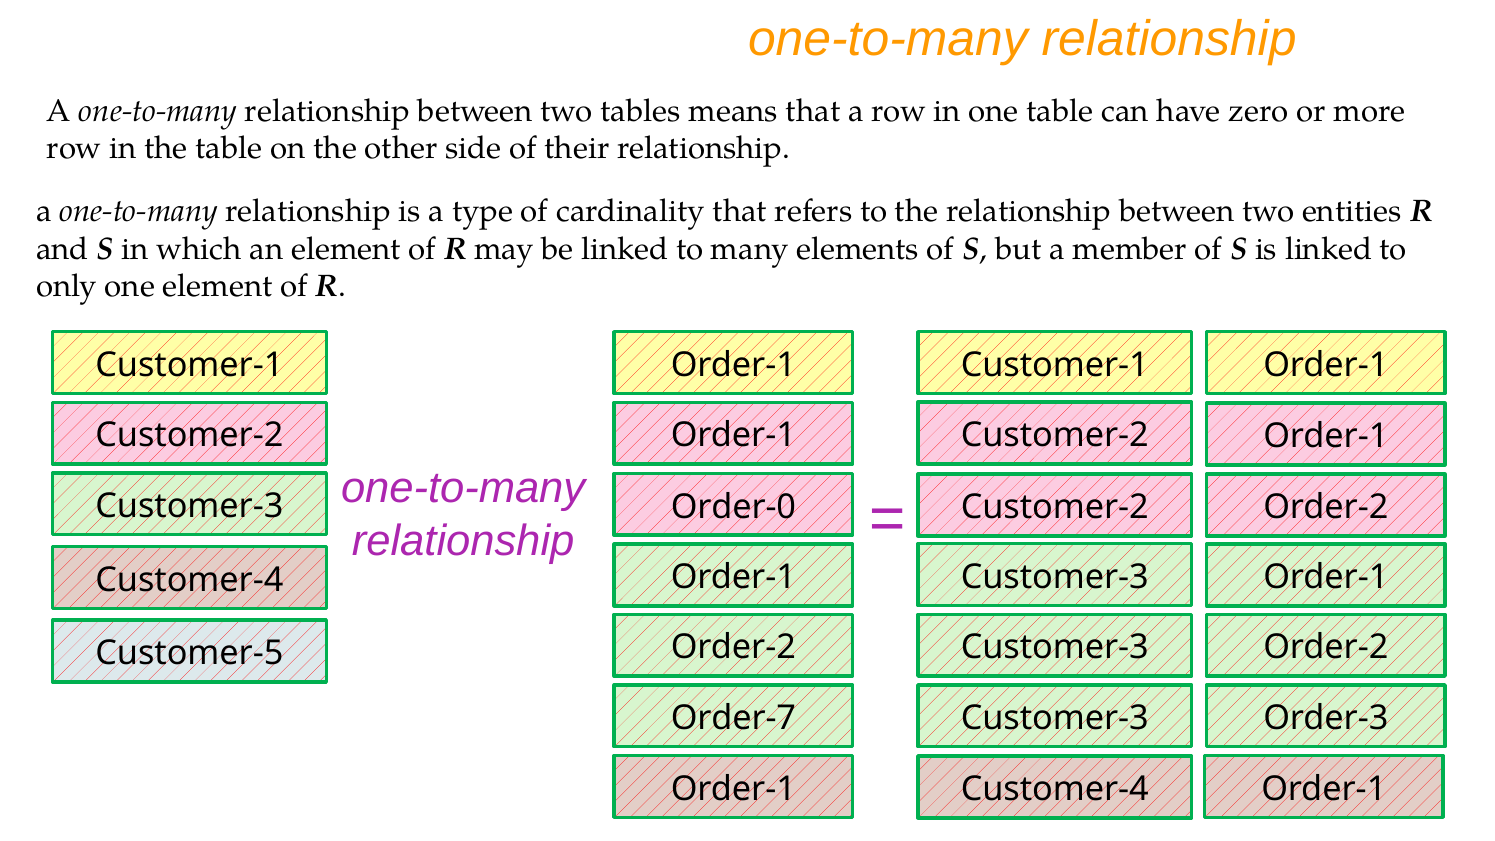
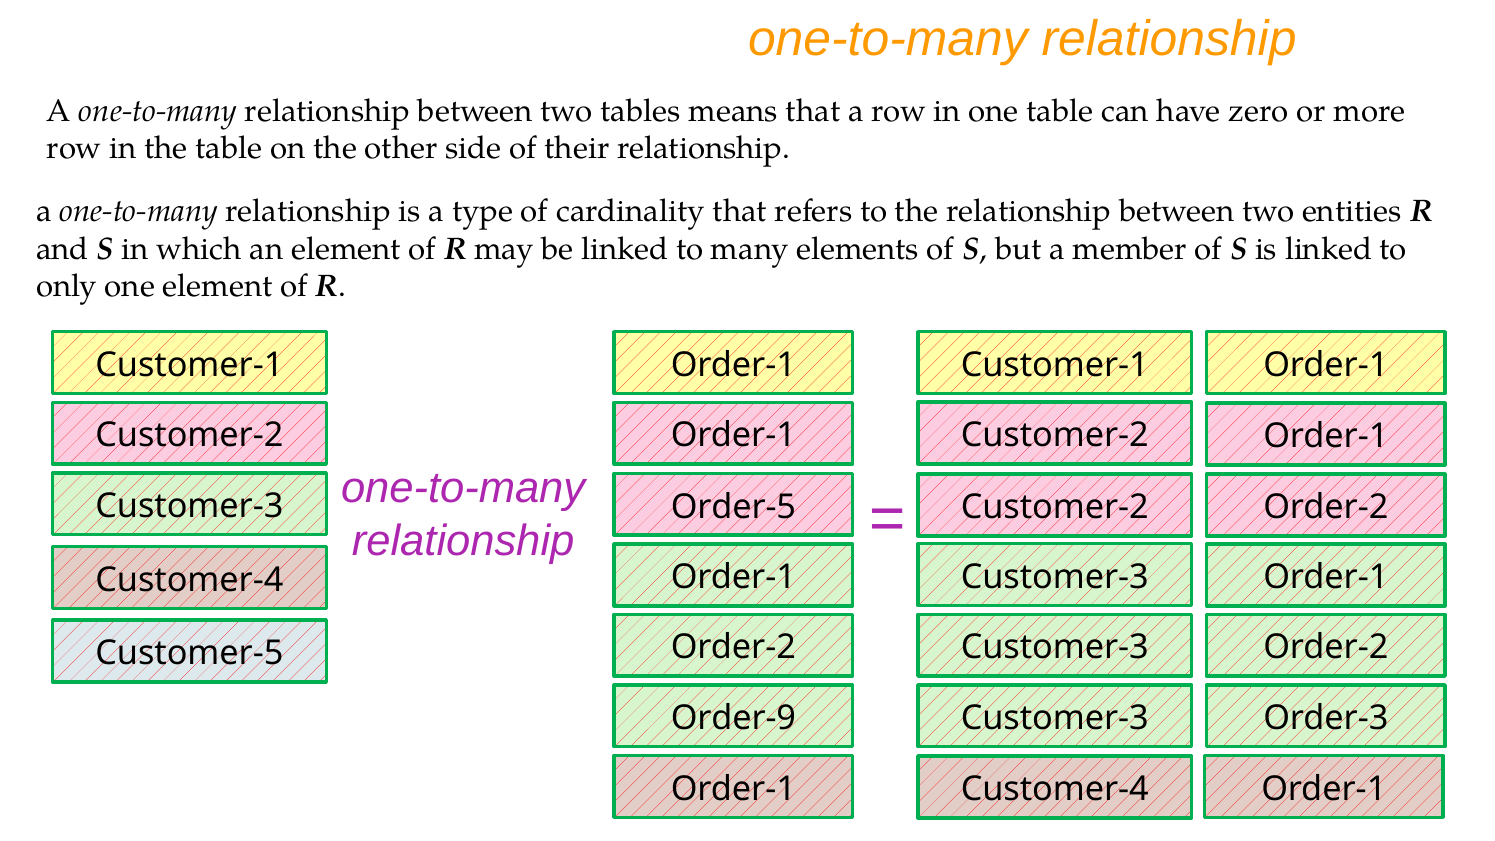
Order-0: Order-0 -> Order-5
Order-7: Order-7 -> Order-9
